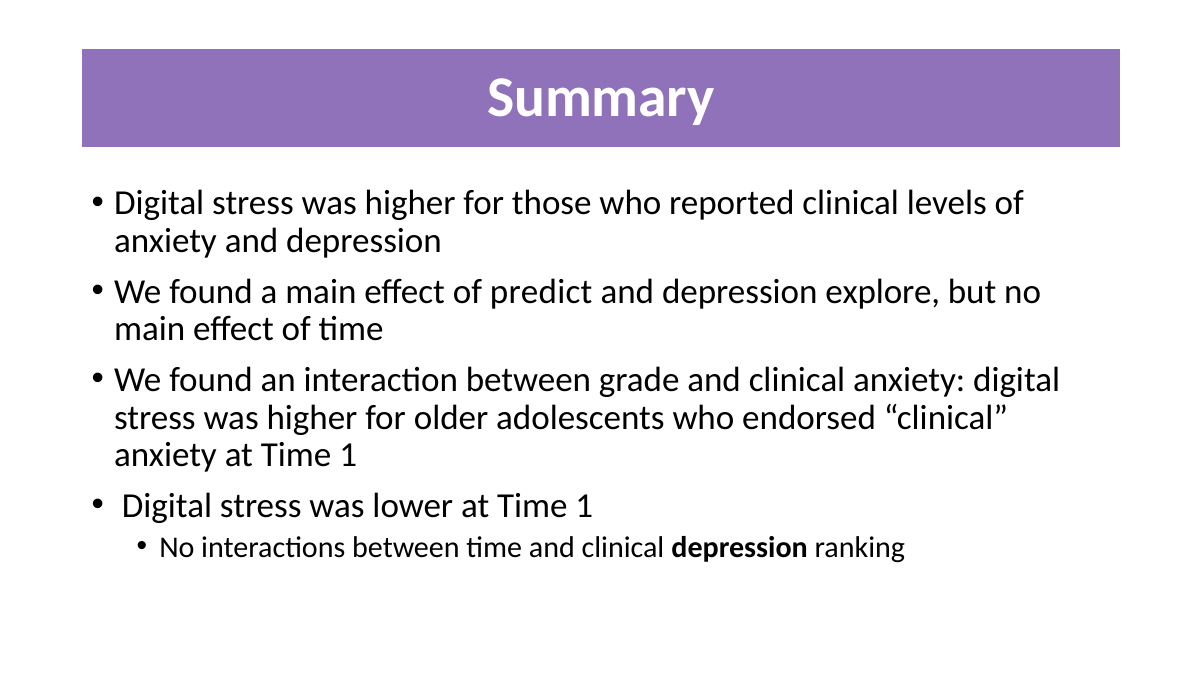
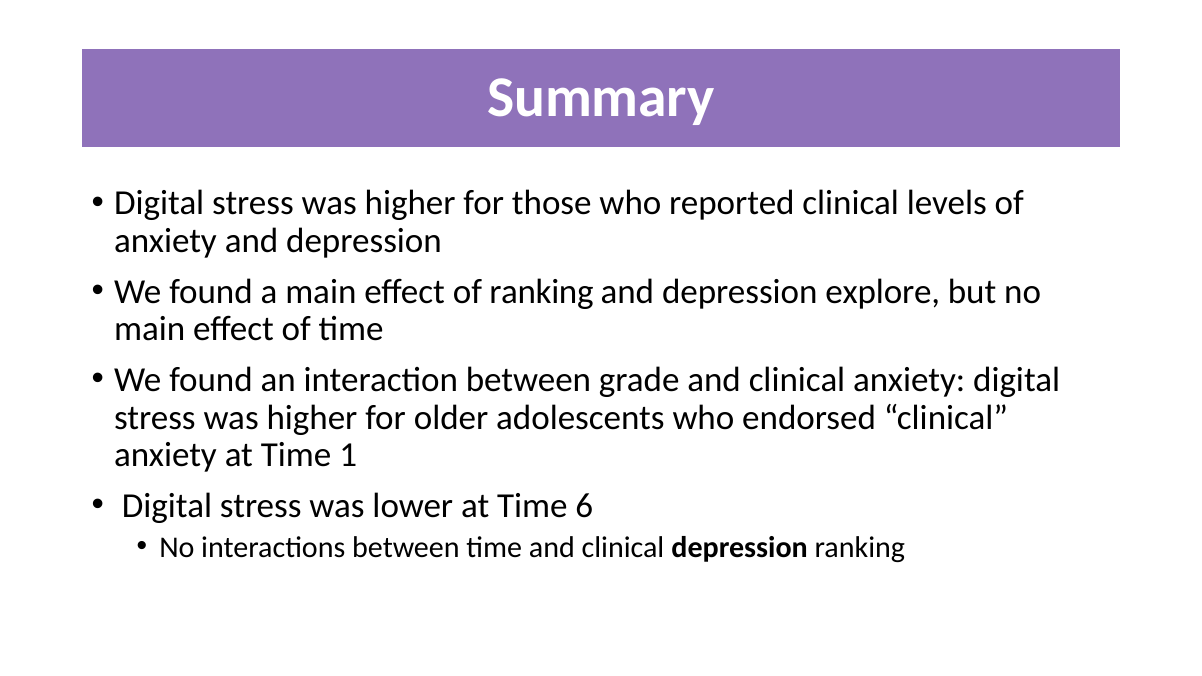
of predict: predict -> ranking
lower at Time 1: 1 -> 6
